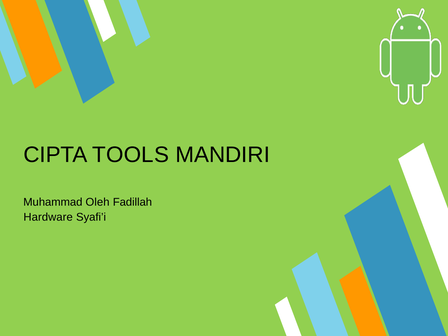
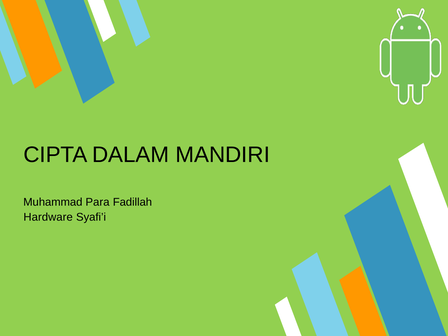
TOOLS: TOOLS -> DALAM
Oleh: Oleh -> Para
